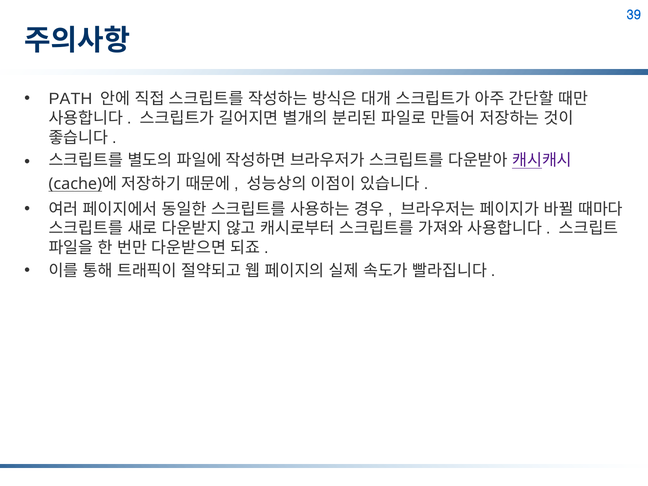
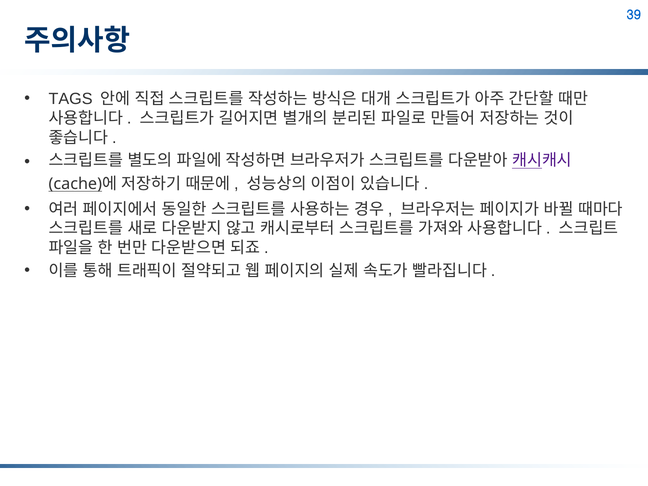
PATH: PATH -> TAGS
